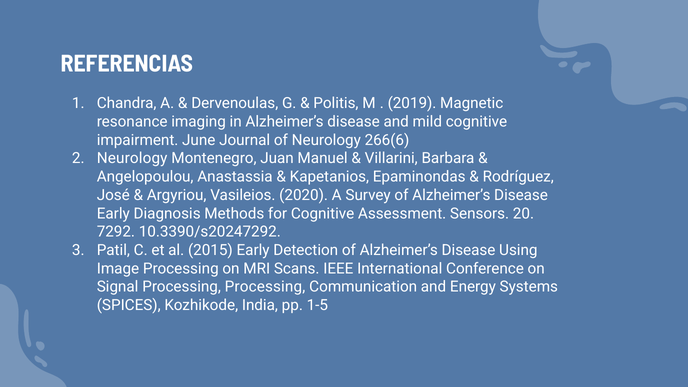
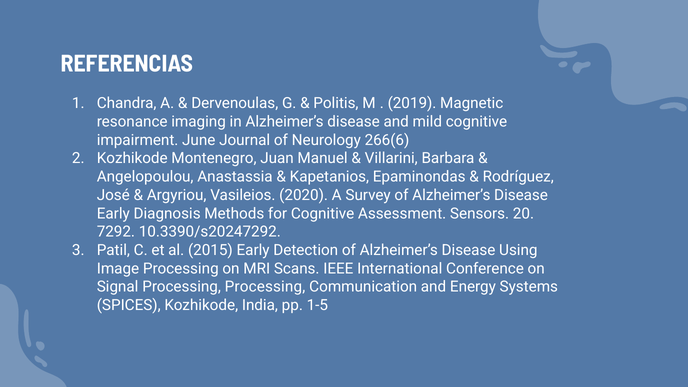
Neurology at (132, 158): Neurology -> Kozhikode
